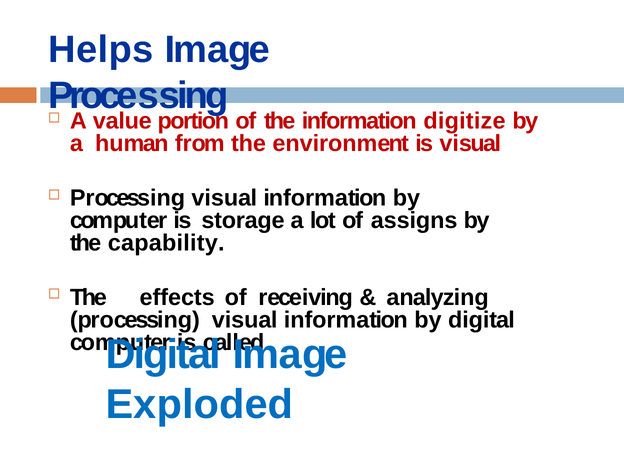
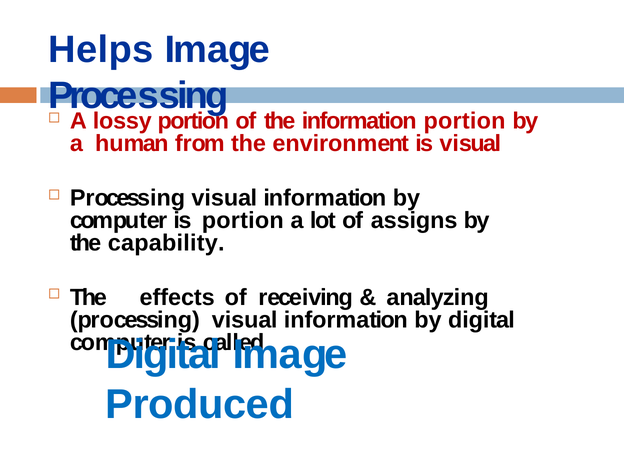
value: value -> lossy
information digitize: digitize -> portion
is storage: storage -> portion
Exploded: Exploded -> Produced
